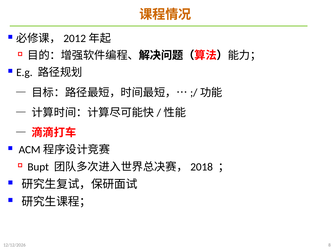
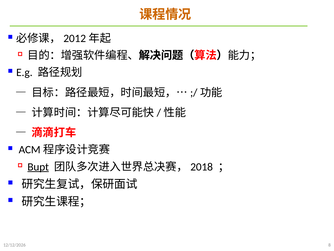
Bupt underline: none -> present
